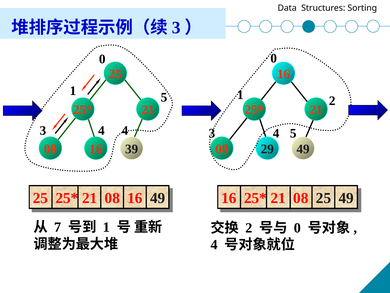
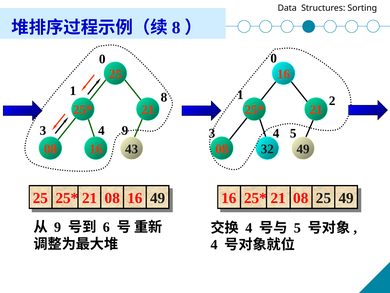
3 at (176, 28): 3 -> 8
1 5: 5 -> 8
4 4: 4 -> 9
39: 39 -> 43
29: 29 -> 32
7 at (58, 227): 7 -> 9
1 at (106, 227): 1 -> 6
2 at (249, 228): 2 -> 4
0 at (297, 228): 0 -> 5
